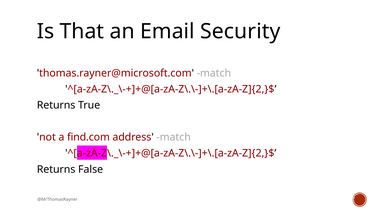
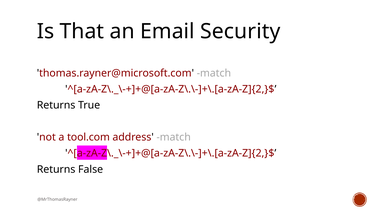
find.com: find.com -> tool.com
